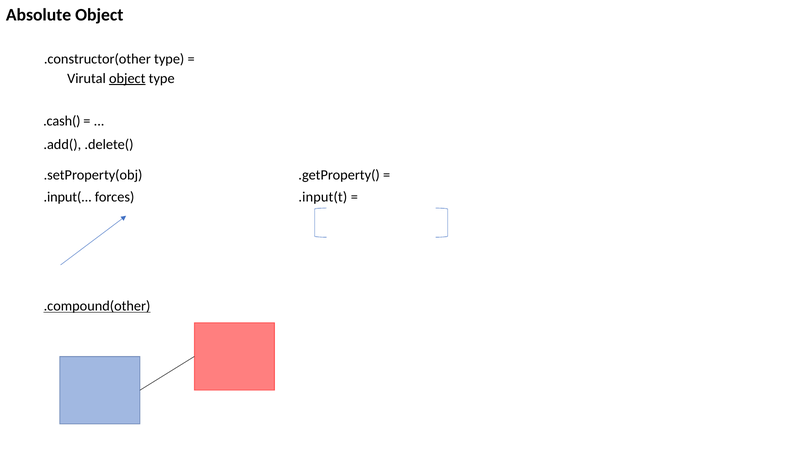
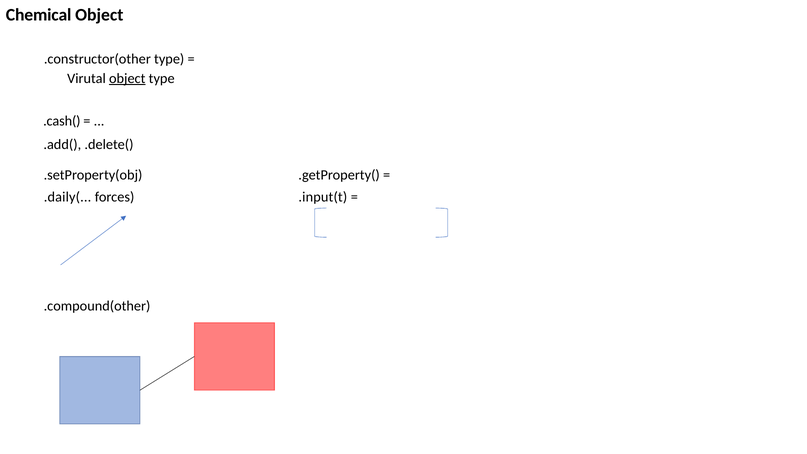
Absolute: Absolute -> Chemical
.input(: .input( -> .daily(
.compound(other underline: present -> none
